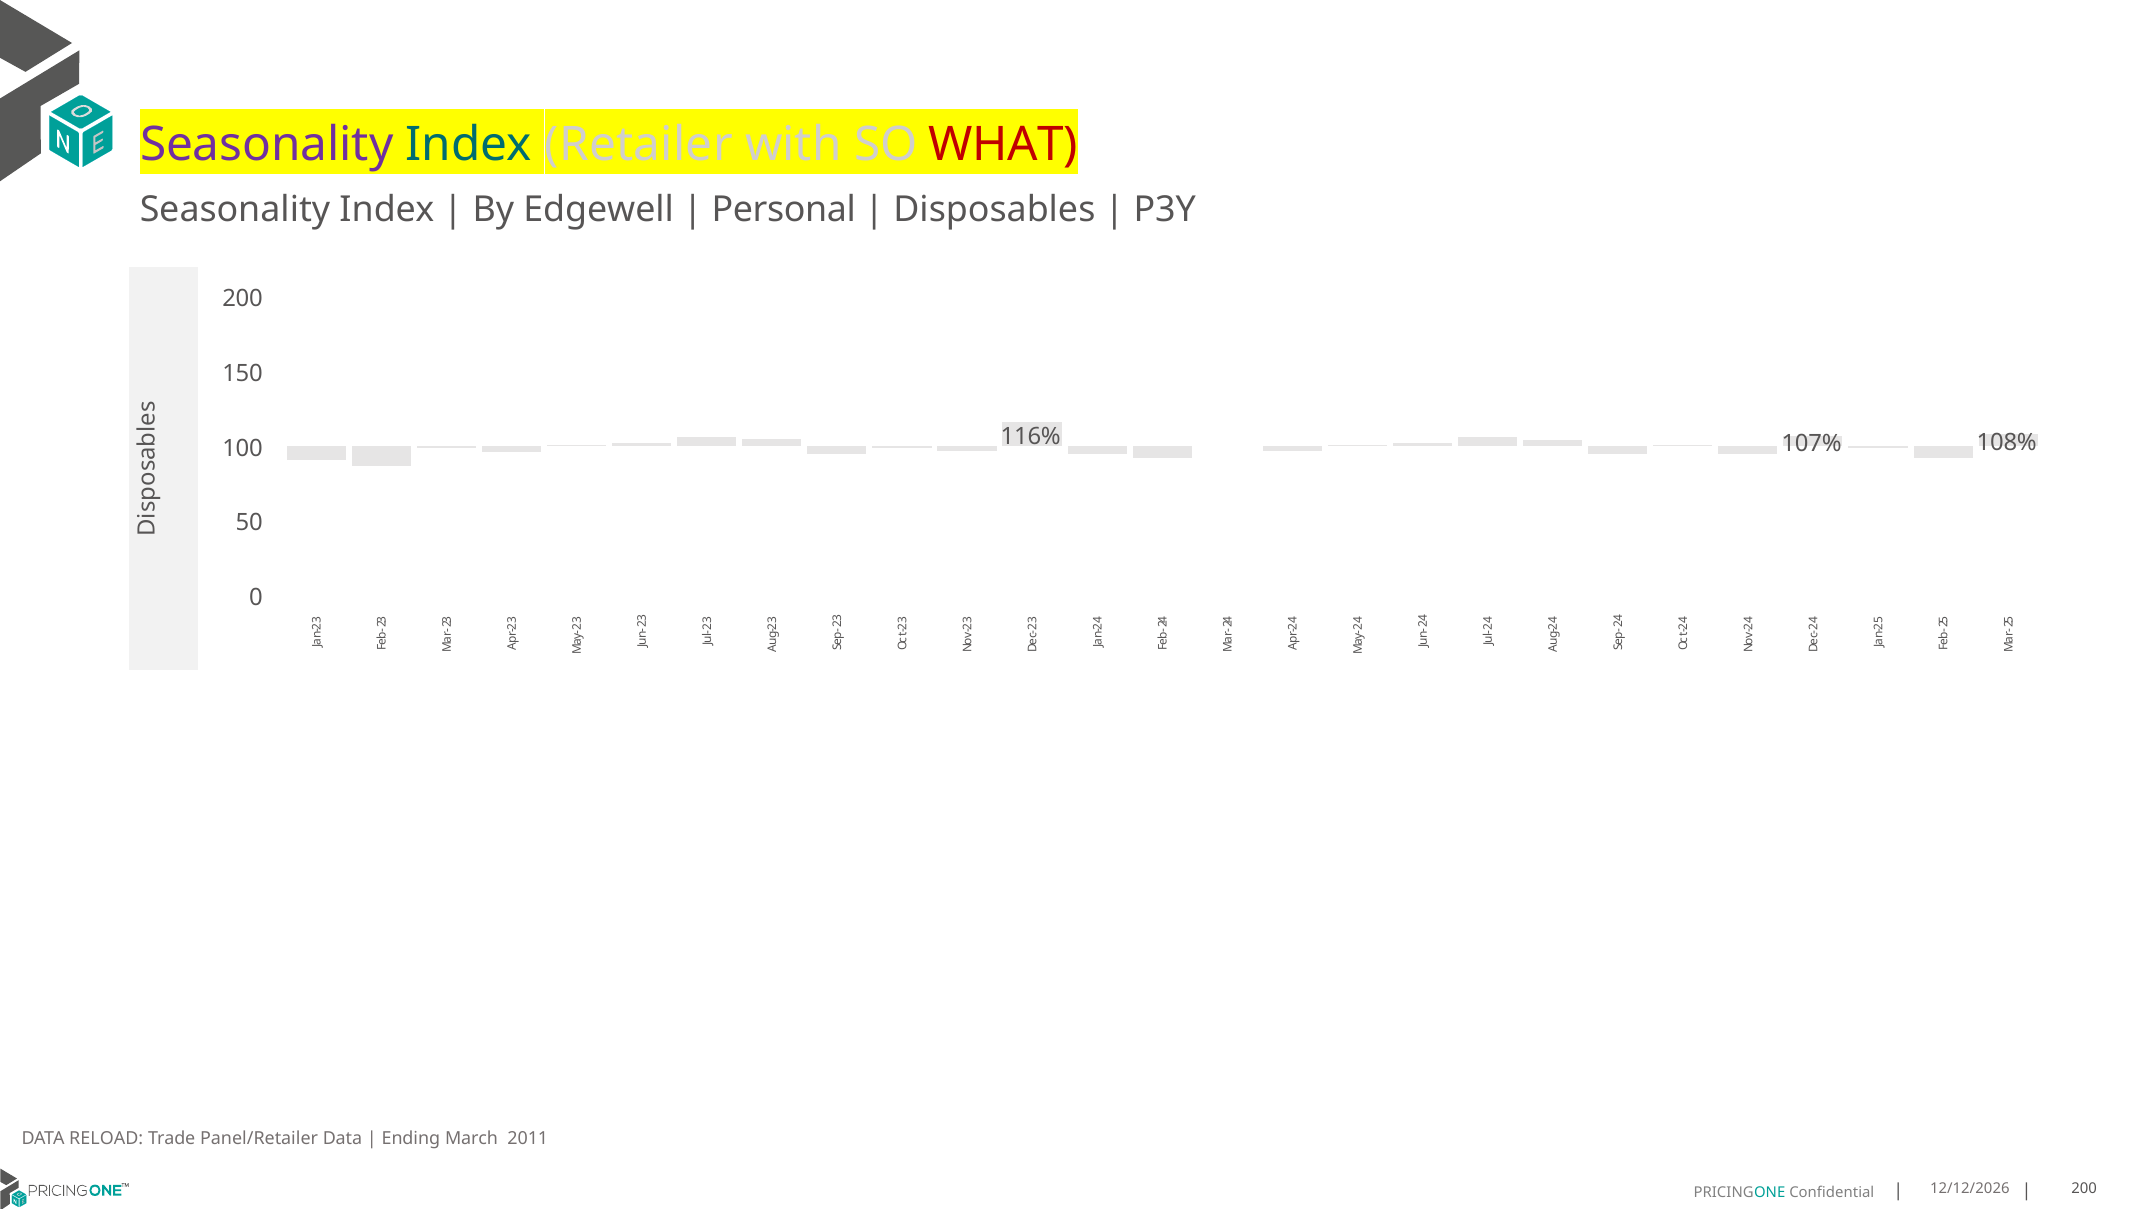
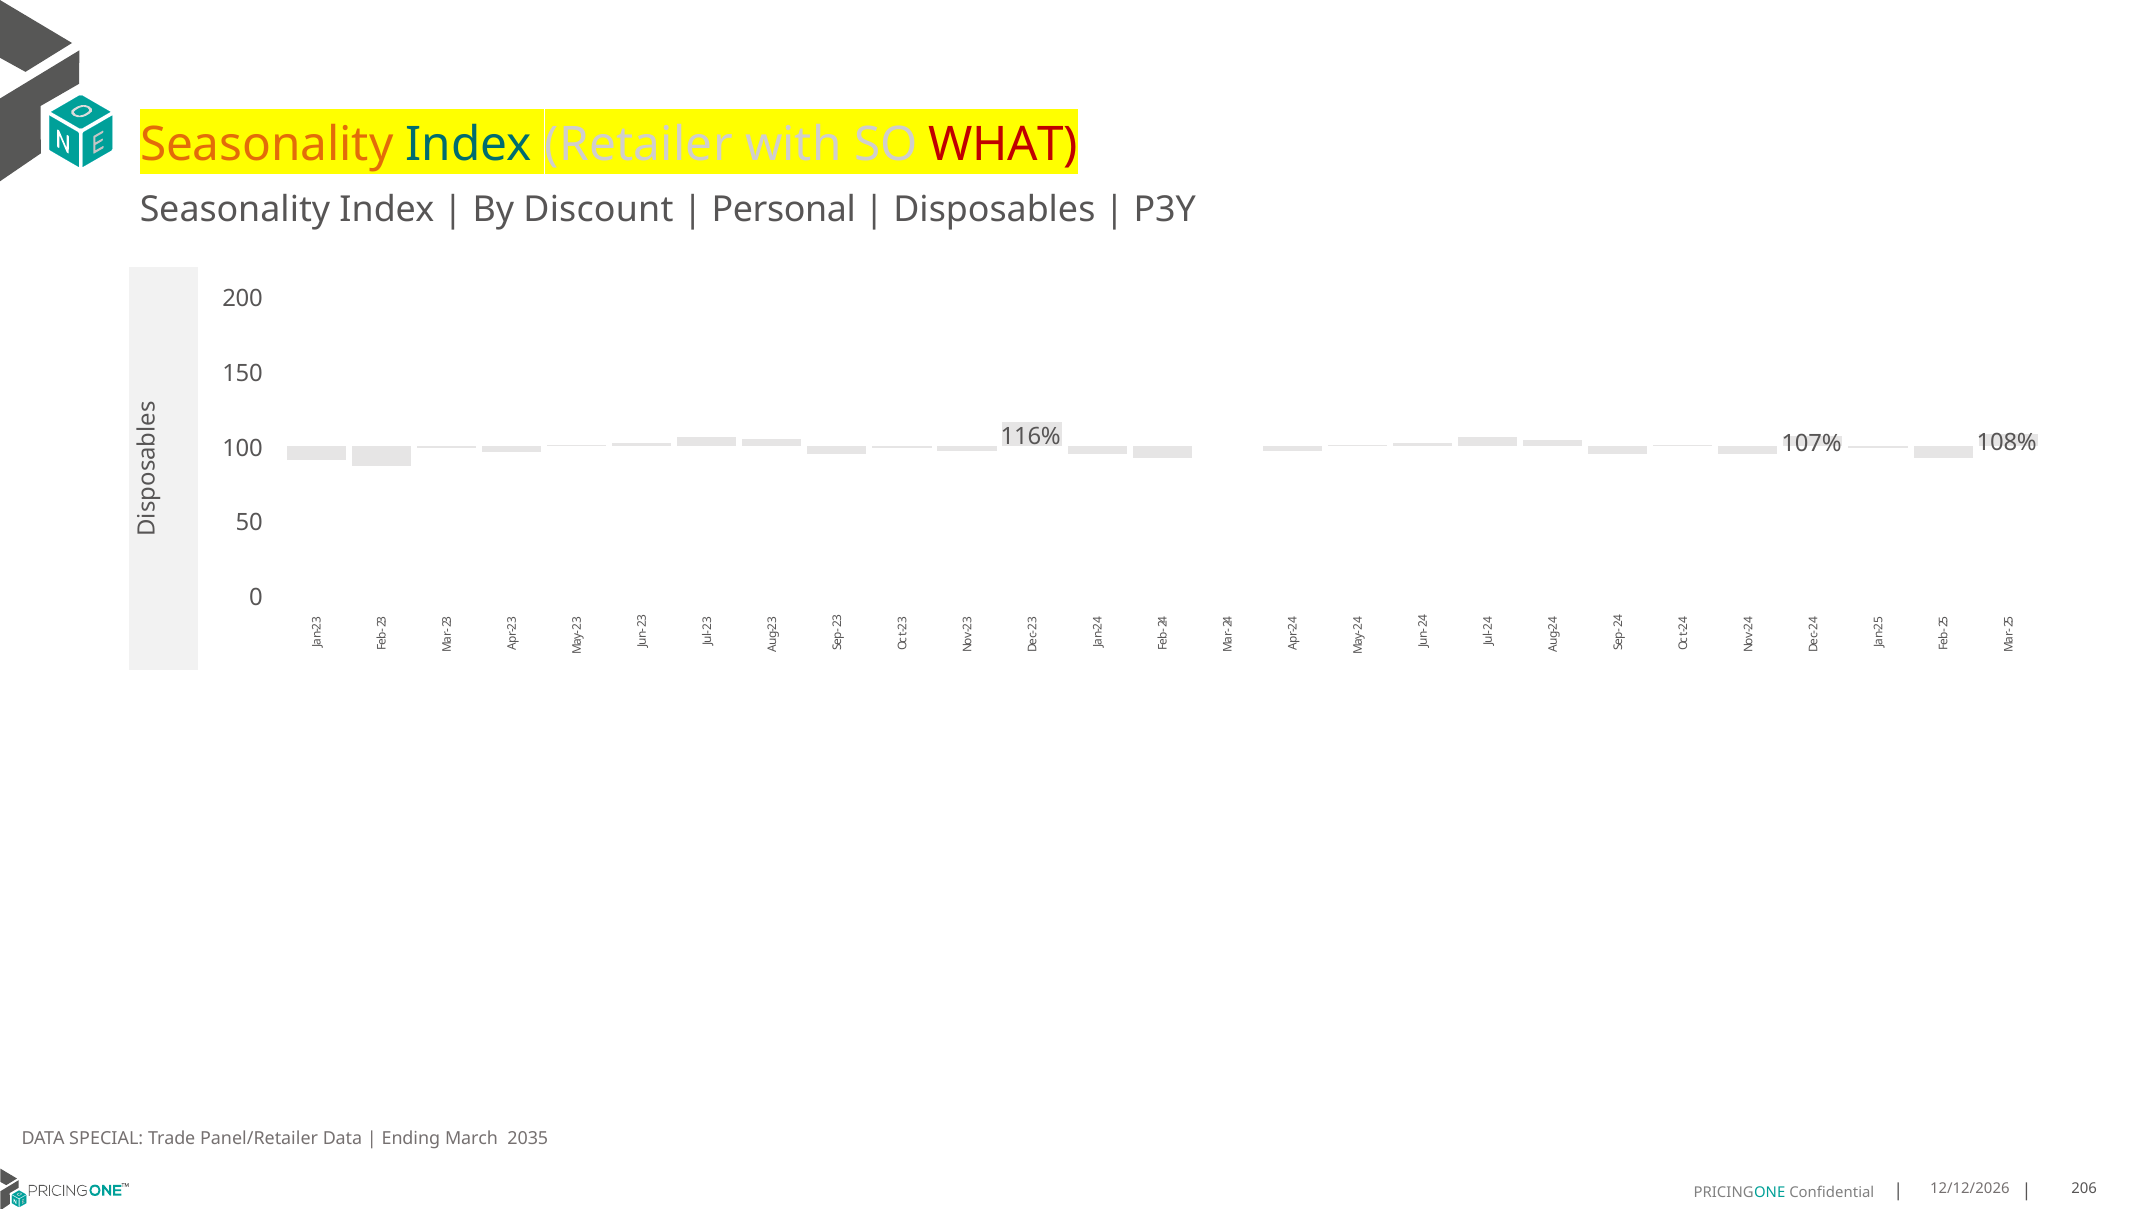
Seasonality at (267, 144) colour: purple -> orange
Edgewell: Edgewell -> Discount
RELOAD: RELOAD -> SPECIAL
2011: 2011 -> 2035
200 at (2084, 1189): 200 -> 206
